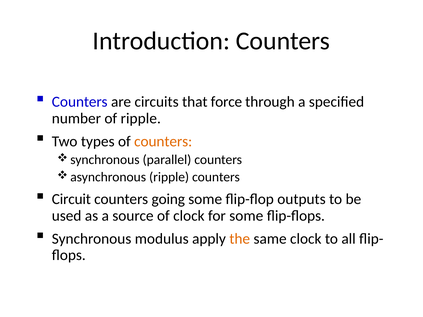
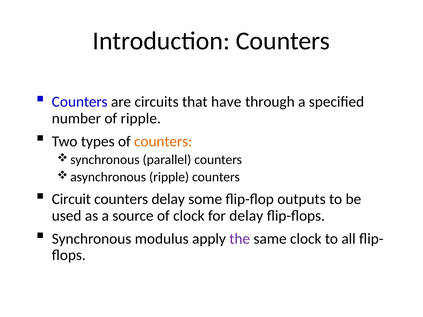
force: force -> have
counters going: going -> delay
for some: some -> delay
the colour: orange -> purple
